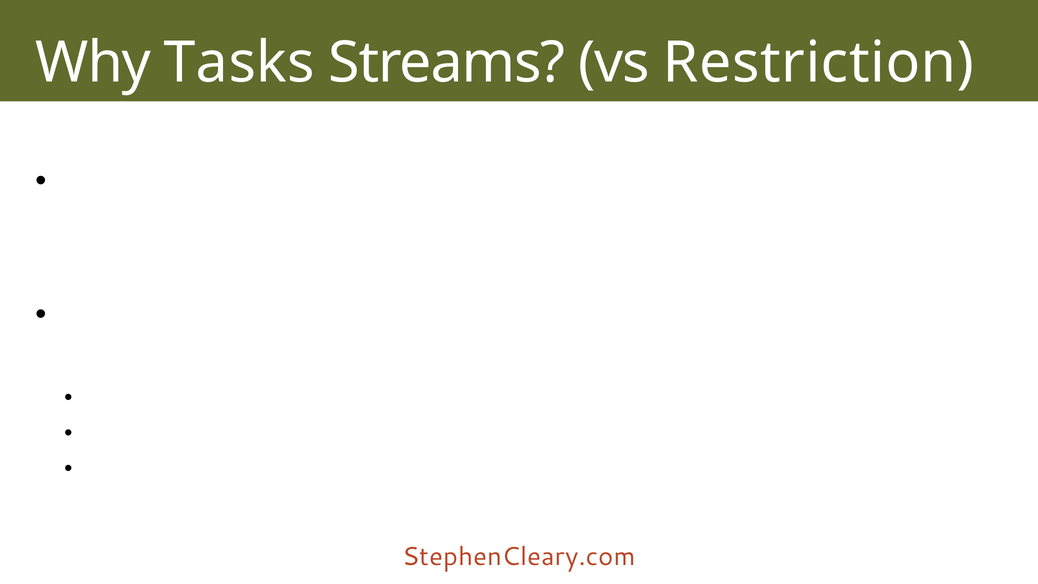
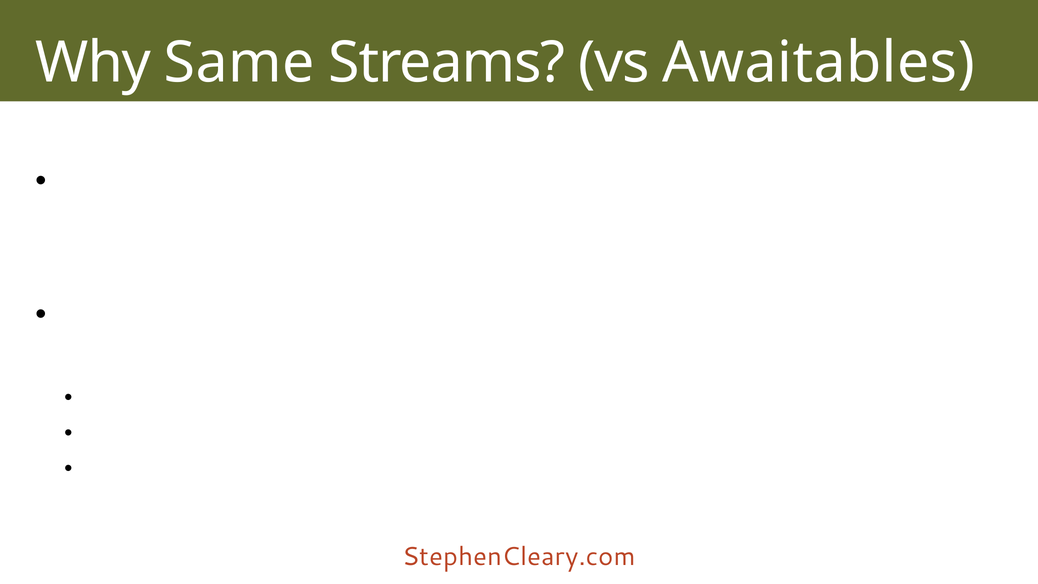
Tasks: Tasks -> Same
Restriction: Restriction -> Awaitables
